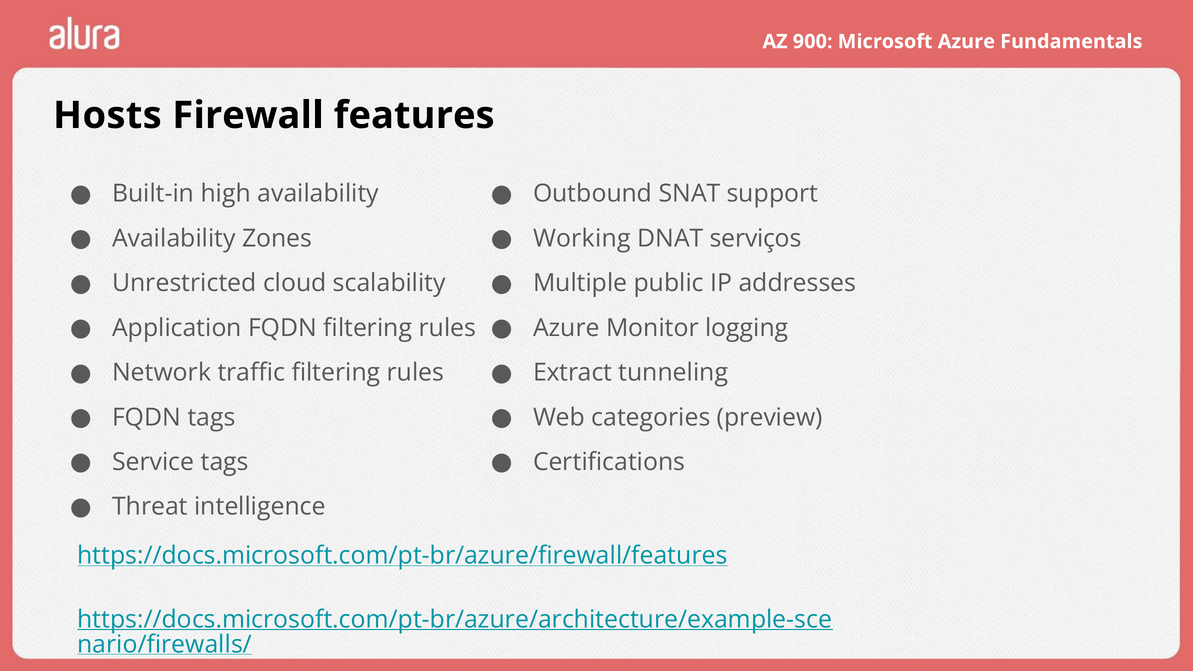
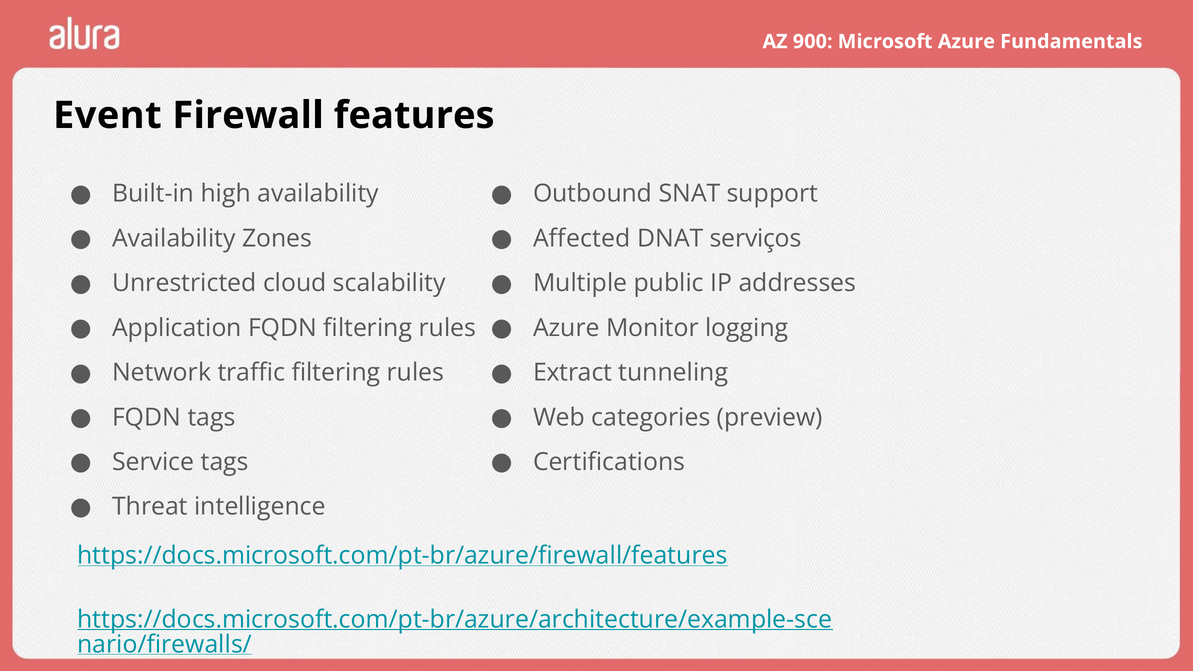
Hosts: Hosts -> Event
Working: Working -> Affected
